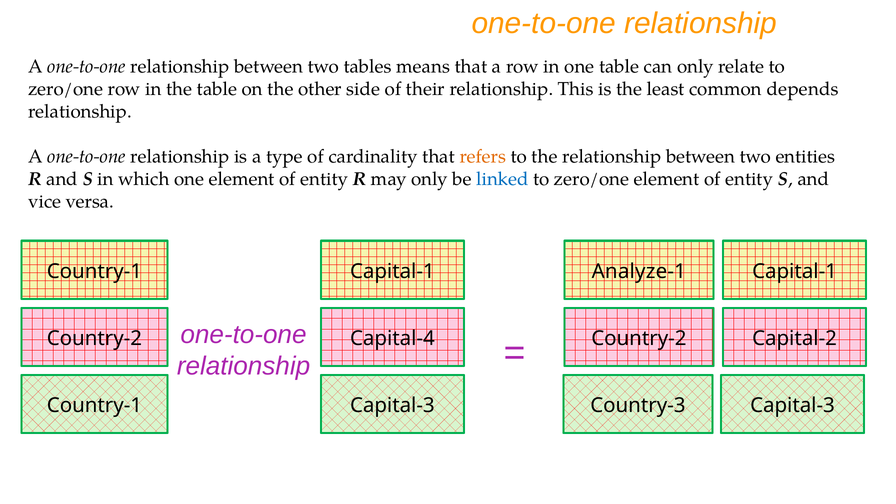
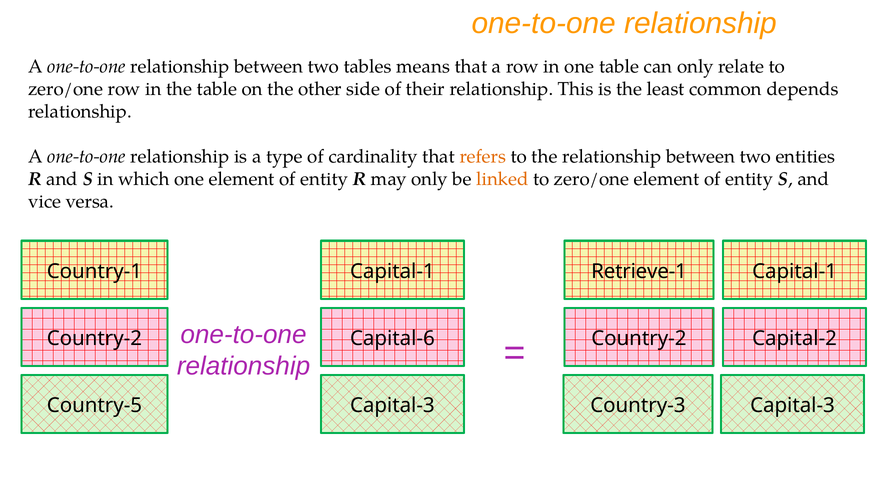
linked colour: blue -> orange
Analyze-1: Analyze-1 -> Retrieve-1
Capital-4: Capital-4 -> Capital-6
Country-1 at (94, 405): Country-1 -> Country-5
